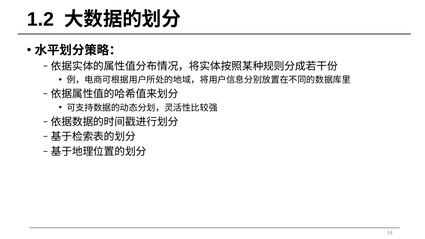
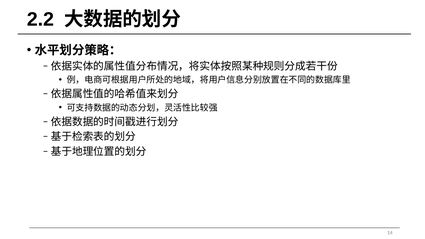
1.2: 1.2 -> 2.2
